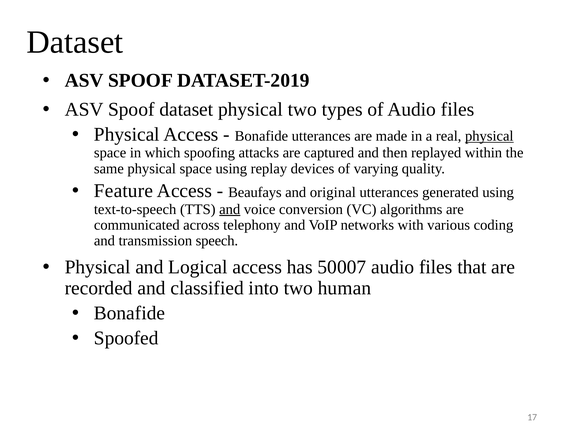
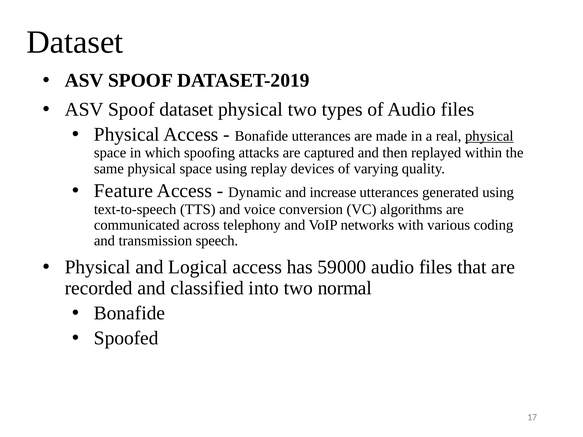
Beaufays: Beaufays -> Dynamic
original: original -> increase
and at (230, 209) underline: present -> none
50007: 50007 -> 59000
human: human -> normal
